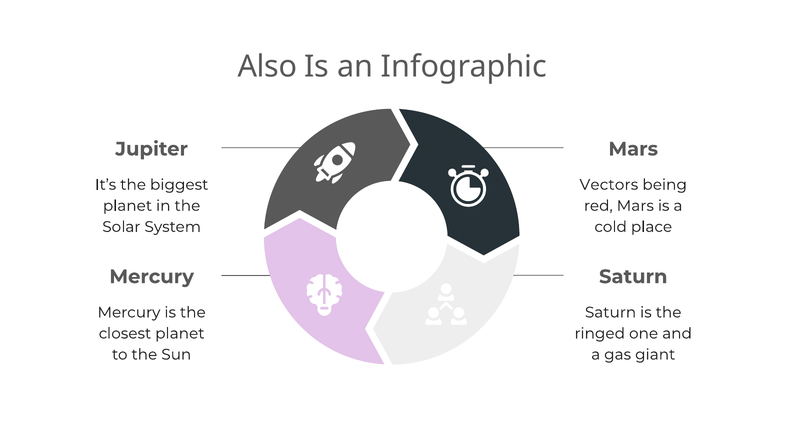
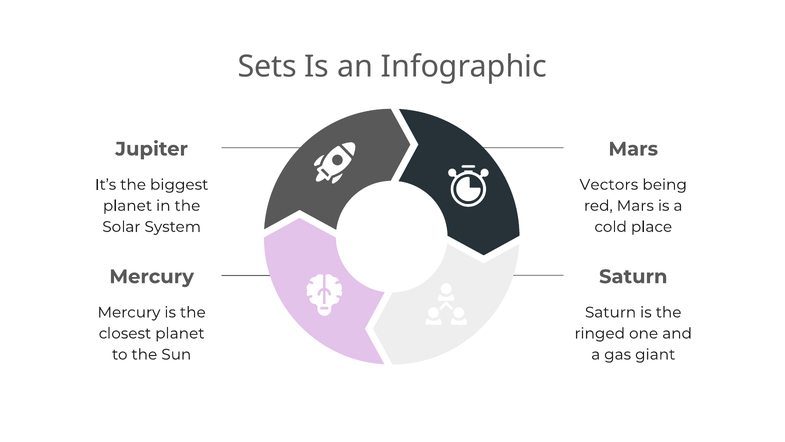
Also: Also -> Sets
